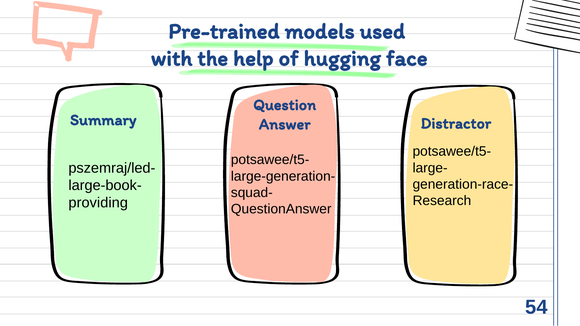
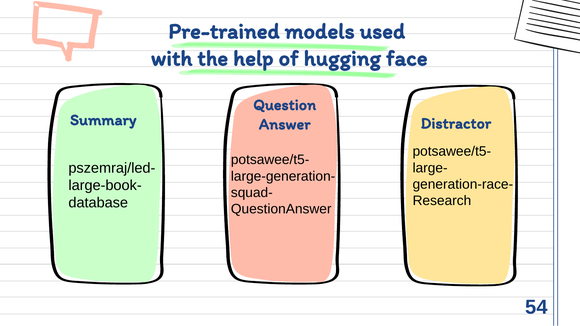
providing: providing -> database
